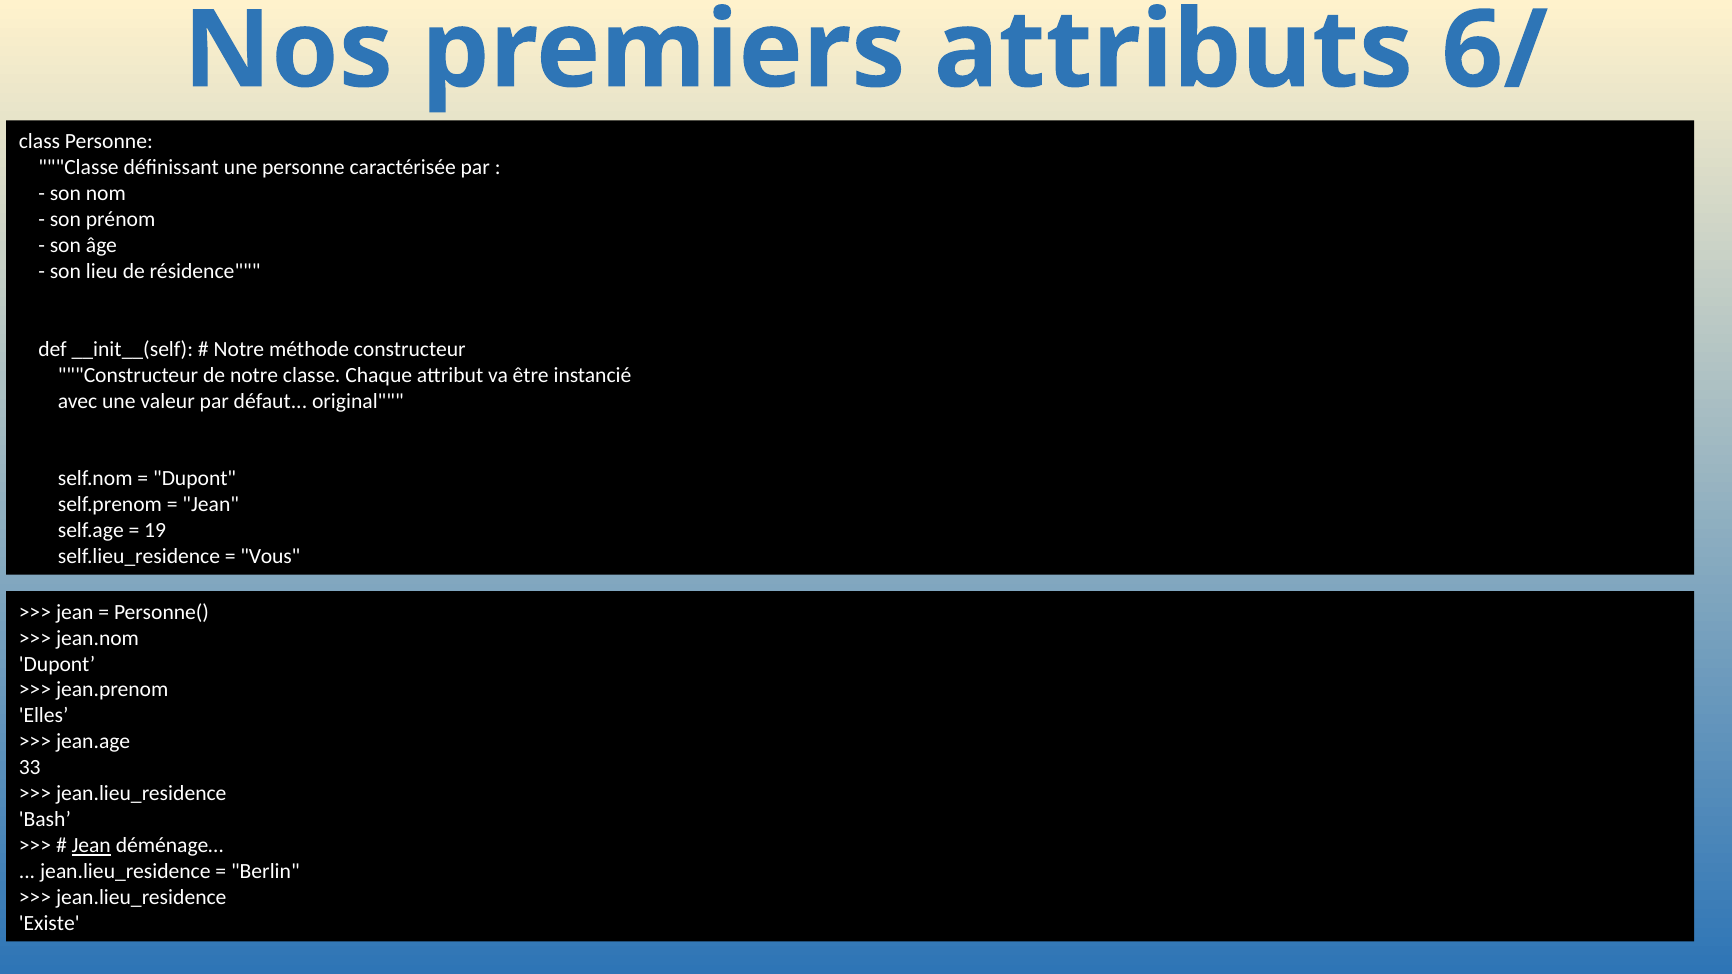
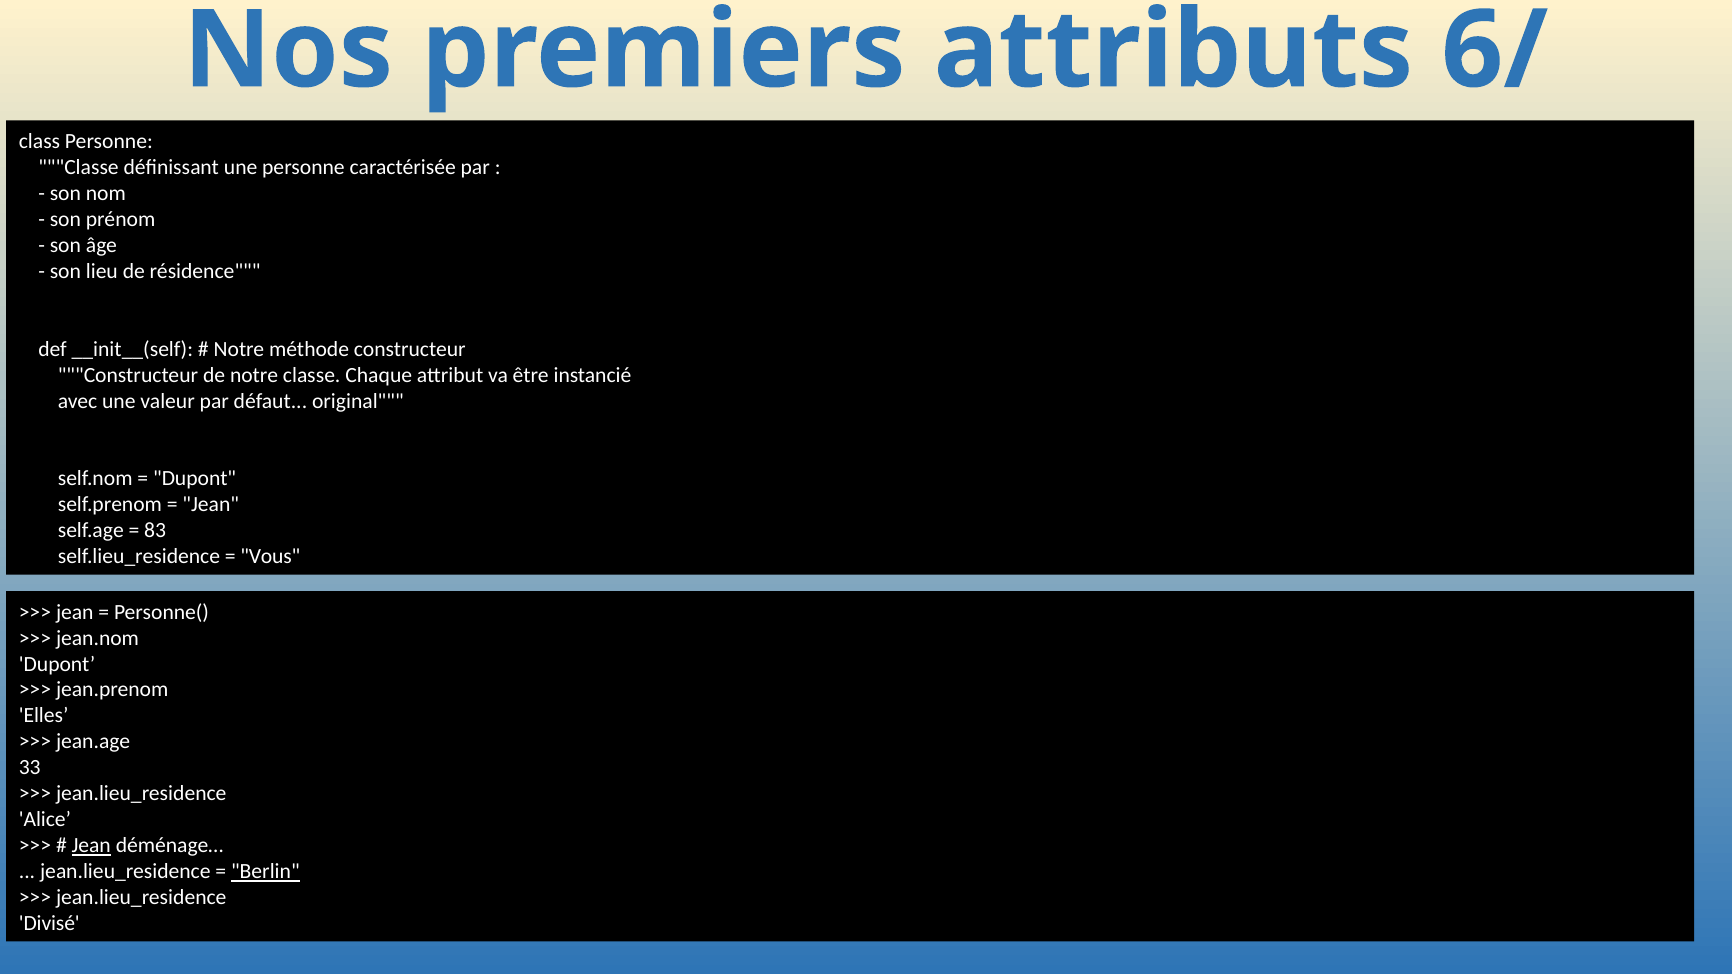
19: 19 -> 83
Bash: Bash -> Alice
Berlin underline: none -> present
Existe: Existe -> Divisé
